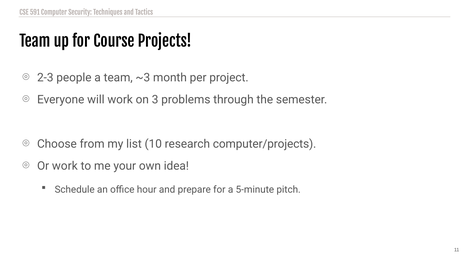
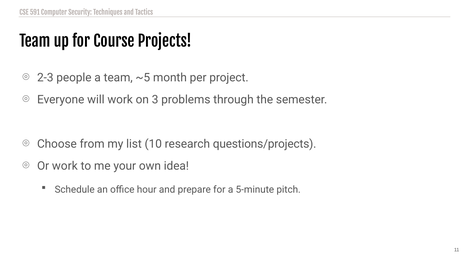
~3: ~3 -> ~5
computer/projects: computer/projects -> questions/projects
